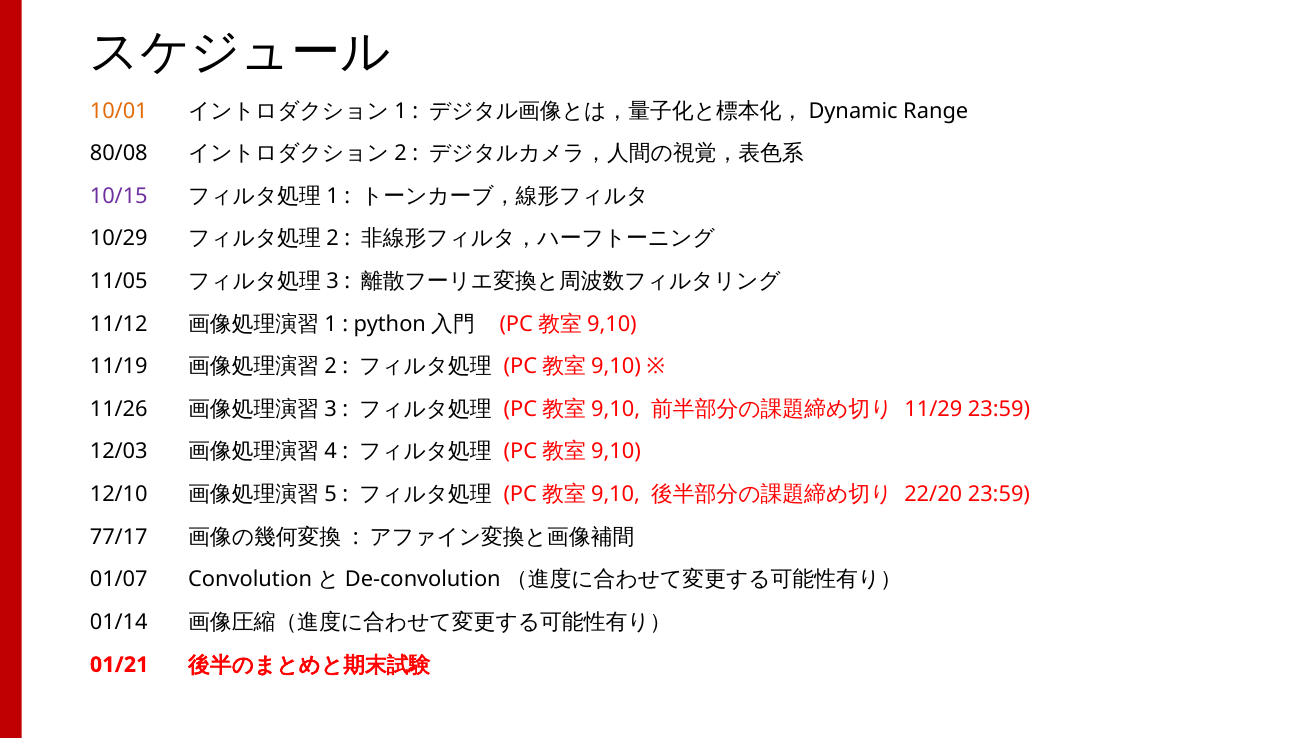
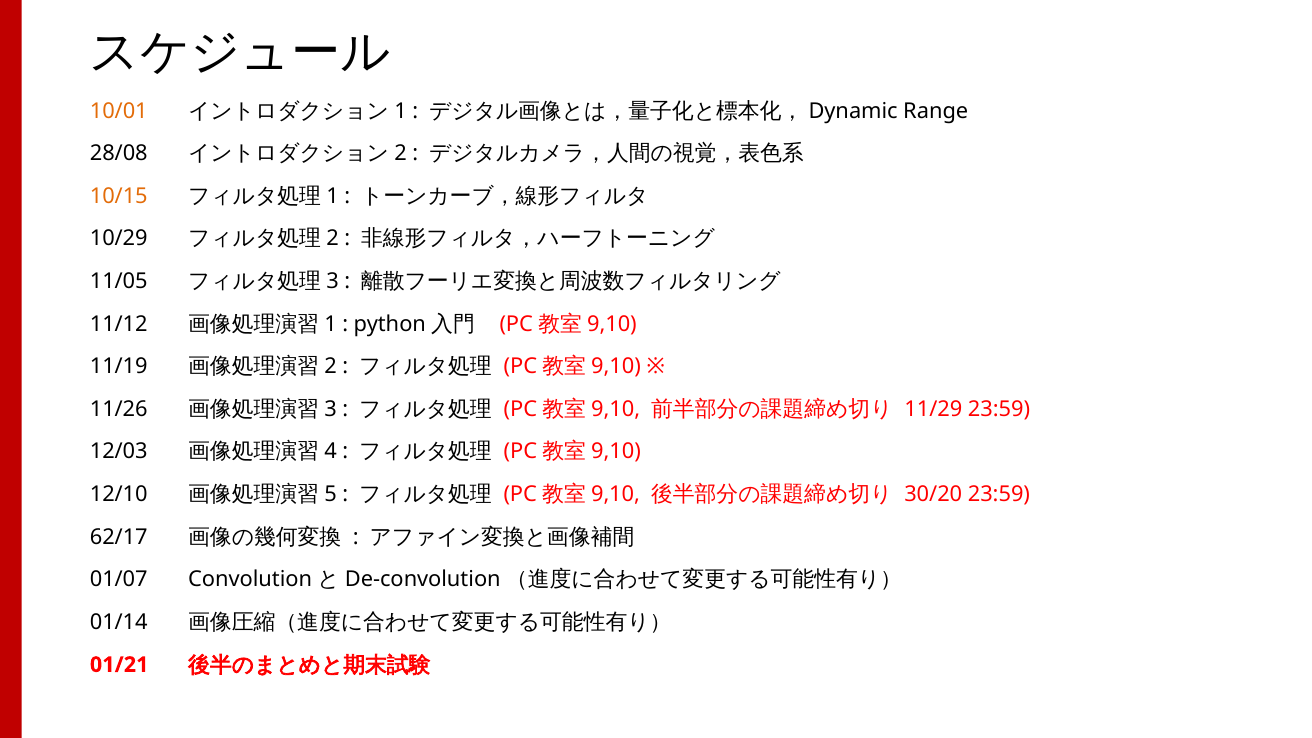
80/08: 80/08 -> 28/08
10/15 colour: purple -> orange
22/20: 22/20 -> 30/20
77/17: 77/17 -> 62/17
